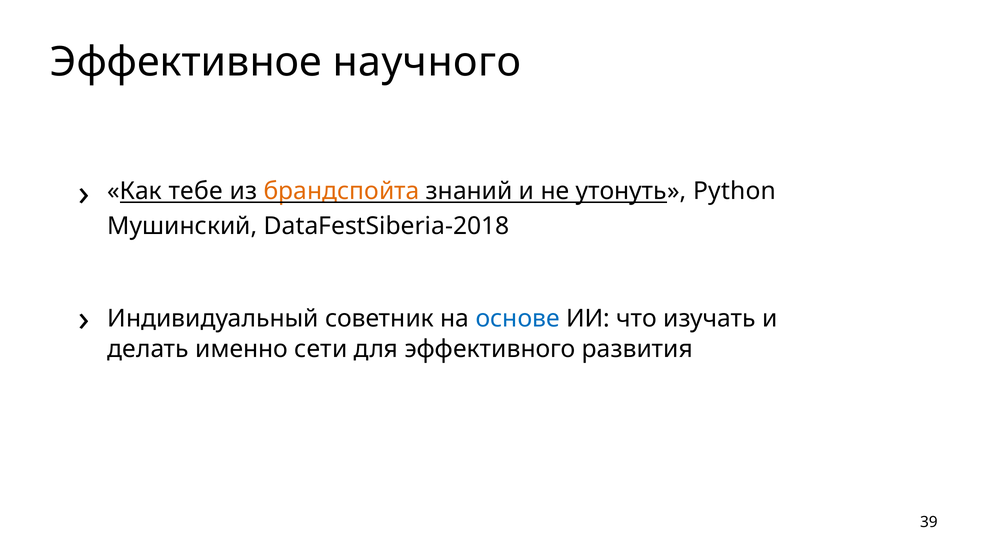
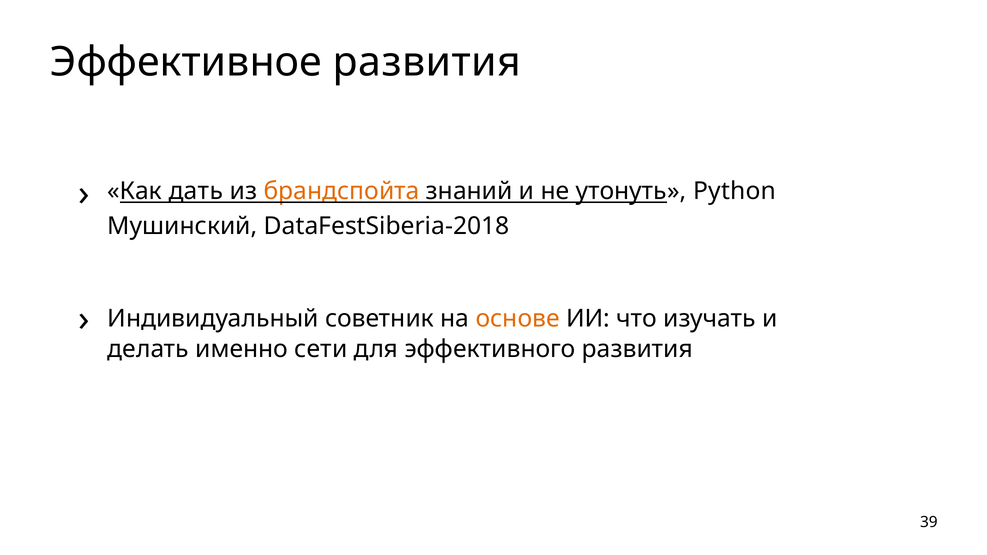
Эффективное научного: научного -> развития
тебе: тебе -> дать
основе colour: blue -> orange
